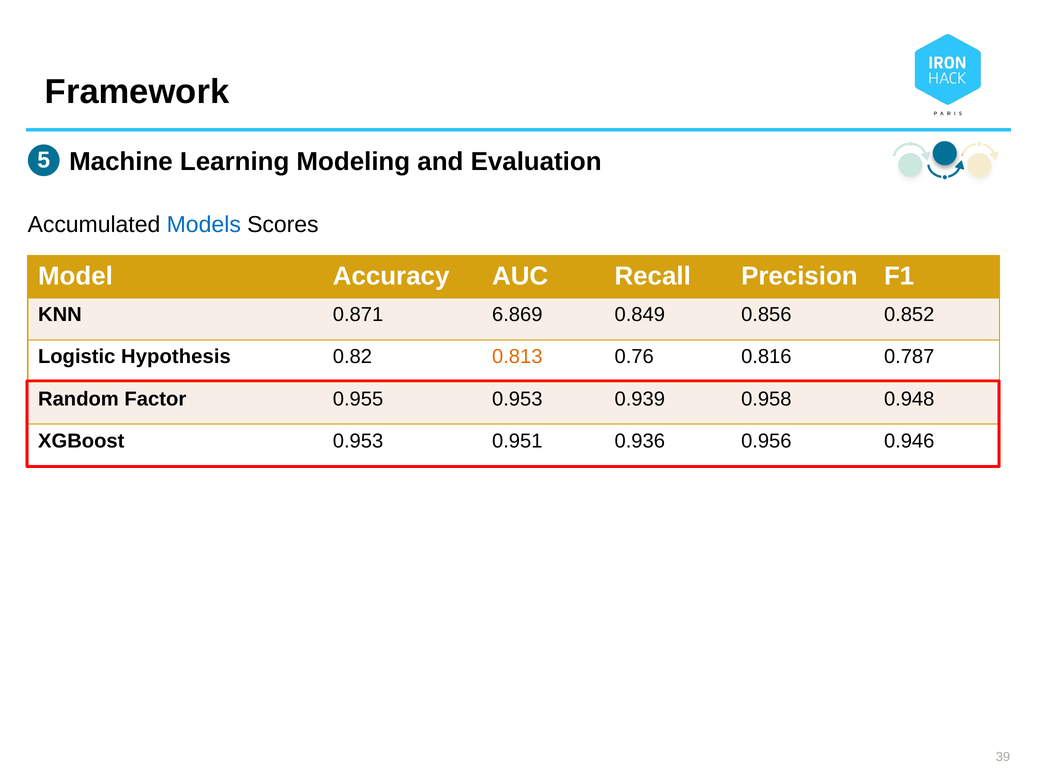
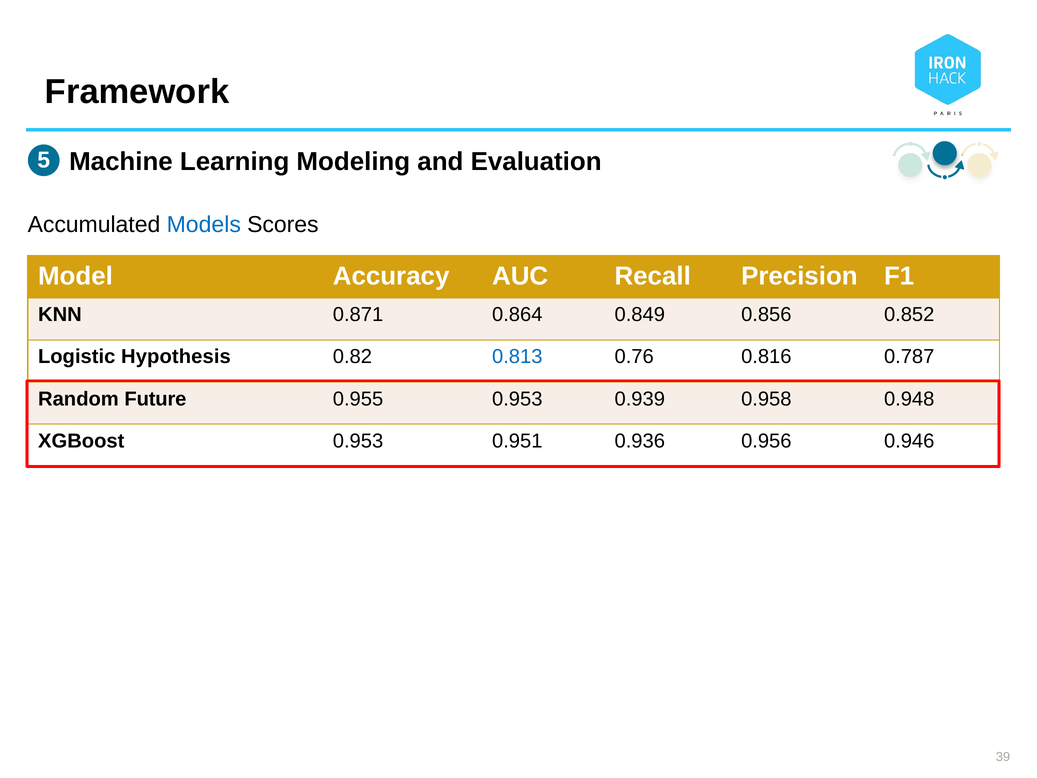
6.869: 6.869 -> 0.864
0.813 colour: orange -> blue
Factor: Factor -> Future
